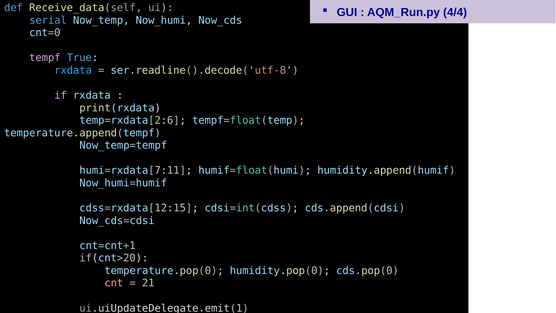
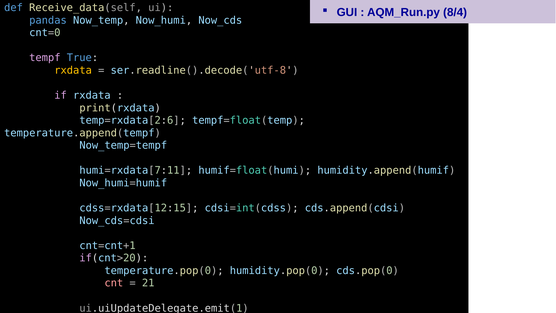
4/4: 4/4 -> 8/4
serial: serial -> pandas
rxdata at (73, 70) colour: light blue -> yellow
